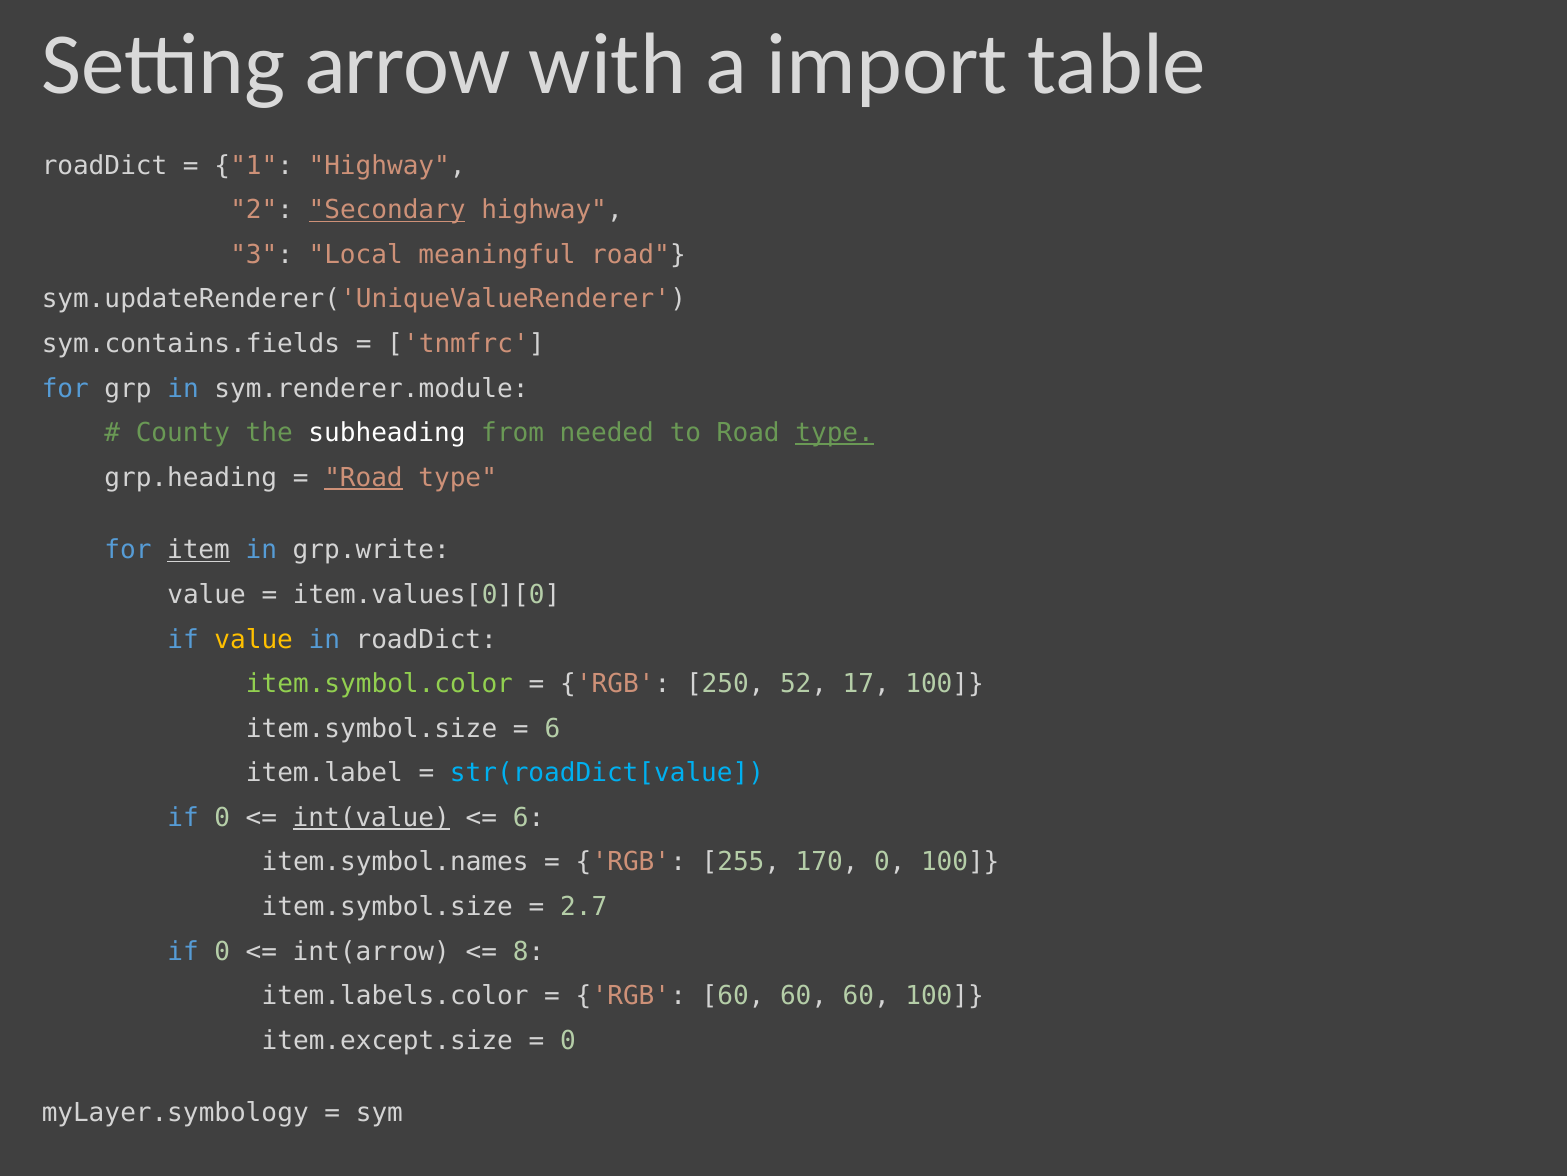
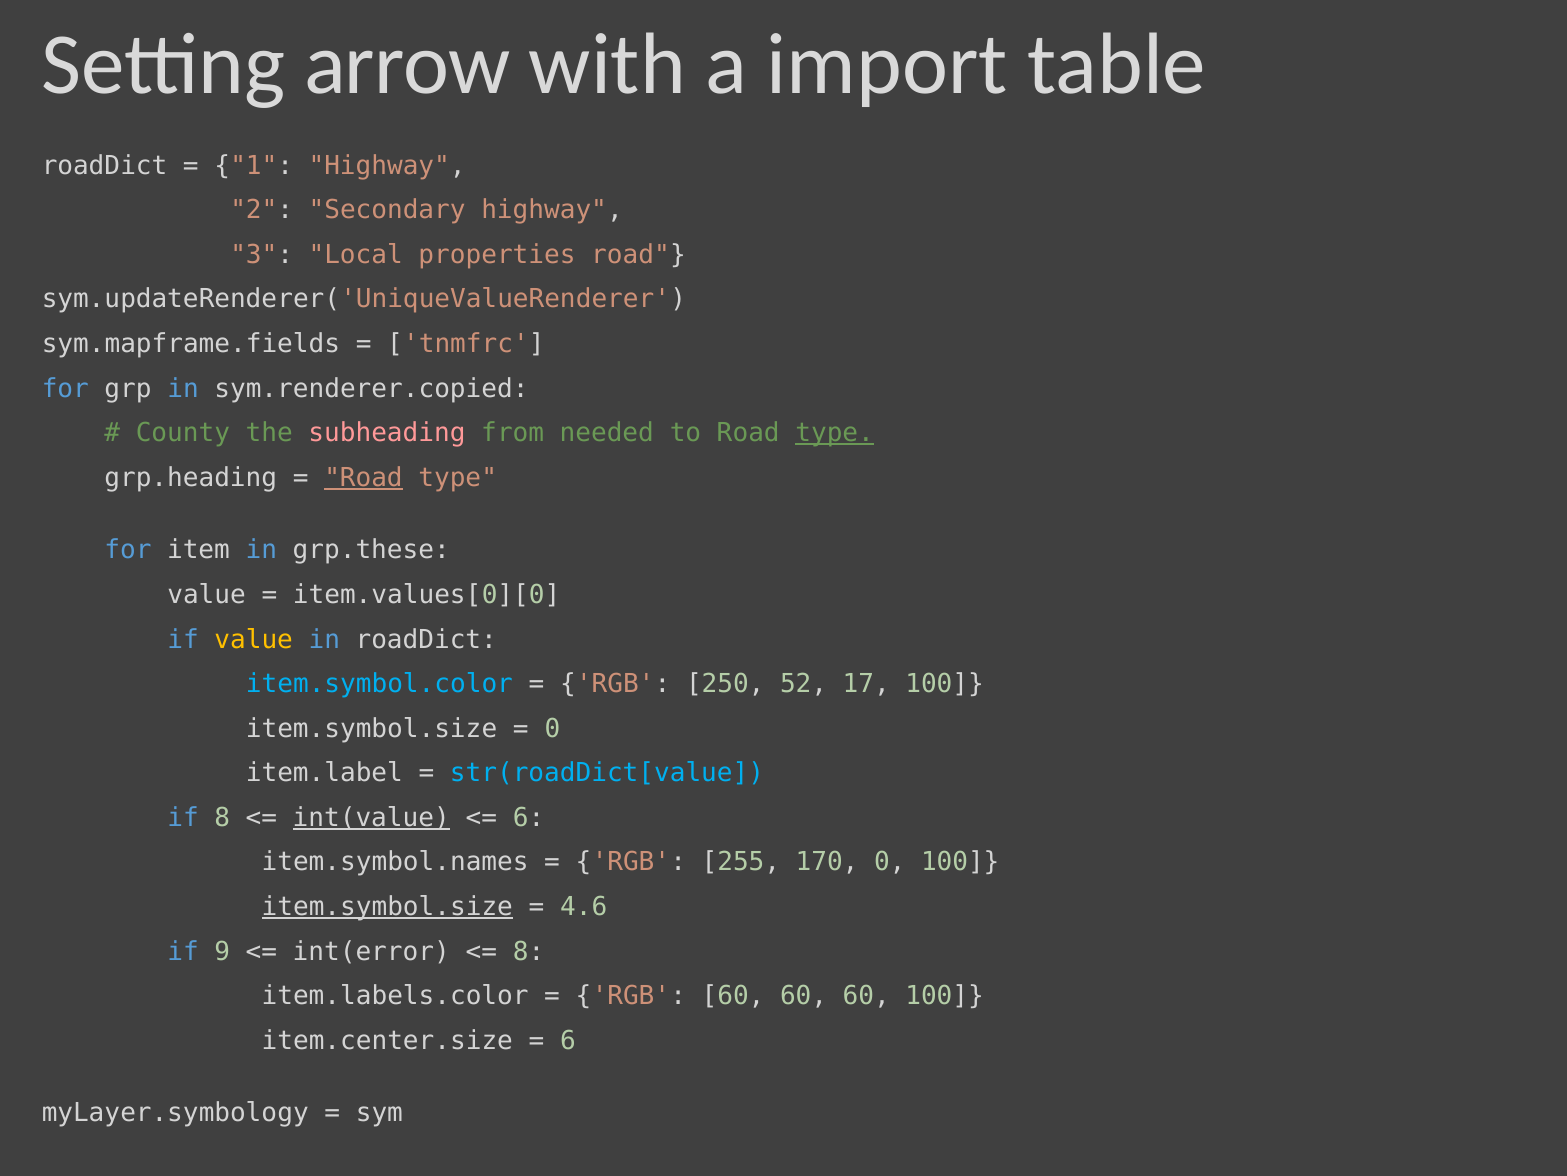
Secondary underline: present -> none
meaningful: meaningful -> properties
sym.contains.fields: sym.contains.fields -> sym.mapframe.fields
sym.renderer.module: sym.renderer.module -> sym.renderer.copied
subheading colour: white -> pink
item underline: present -> none
grp.write: grp.write -> grp.these
item.symbol.color colour: light green -> light blue
6 at (552, 728): 6 -> 0
0 at (222, 817): 0 -> 8
item.symbol.size at (387, 906) underline: none -> present
2.7: 2.7 -> 4.6
0 at (222, 951): 0 -> 9
int(arrow: int(arrow -> int(error
item.except.size: item.except.size -> item.center.size
0 at (568, 1040): 0 -> 6
